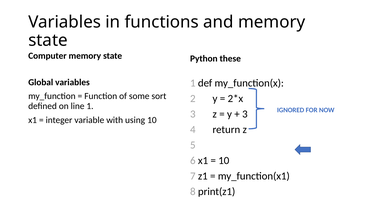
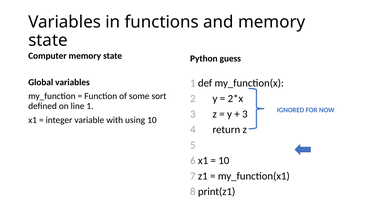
these: these -> guess
